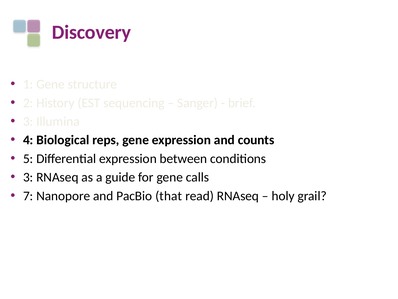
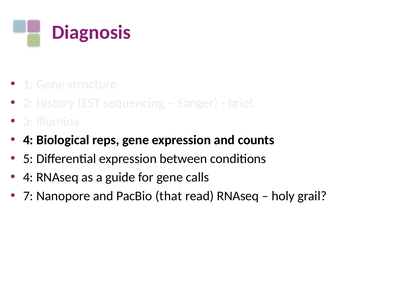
Discovery: Discovery -> Diagnosis
3 at (28, 177): 3 -> 4
